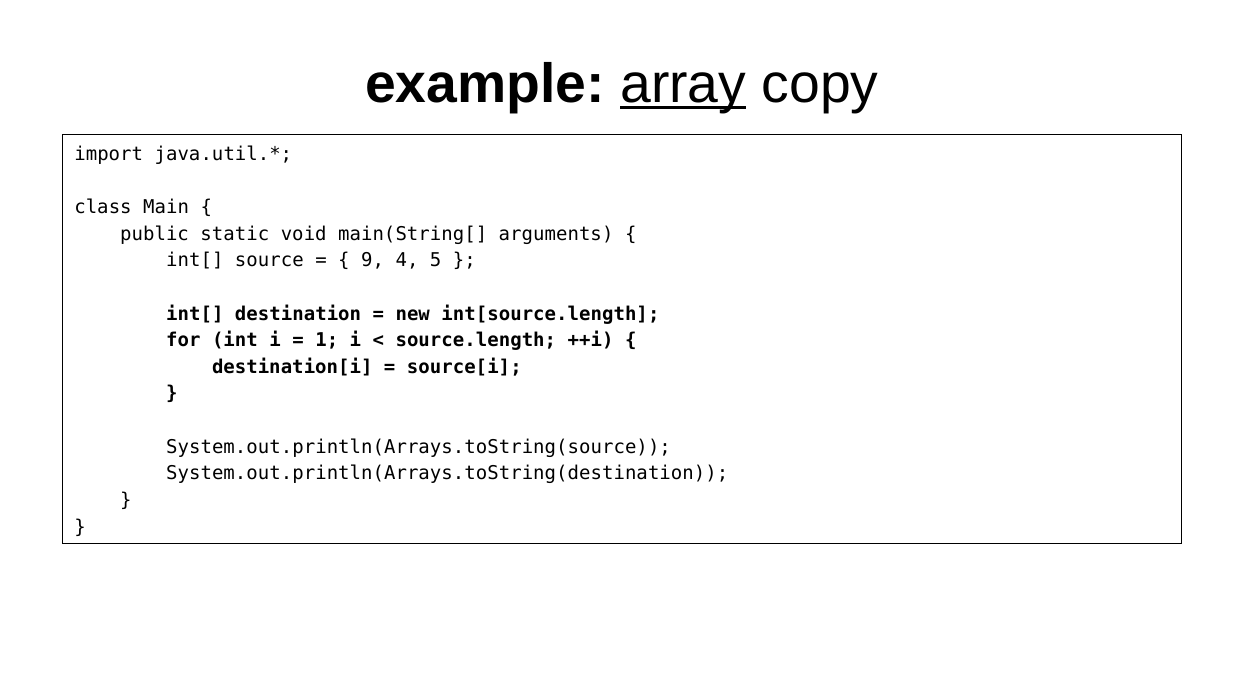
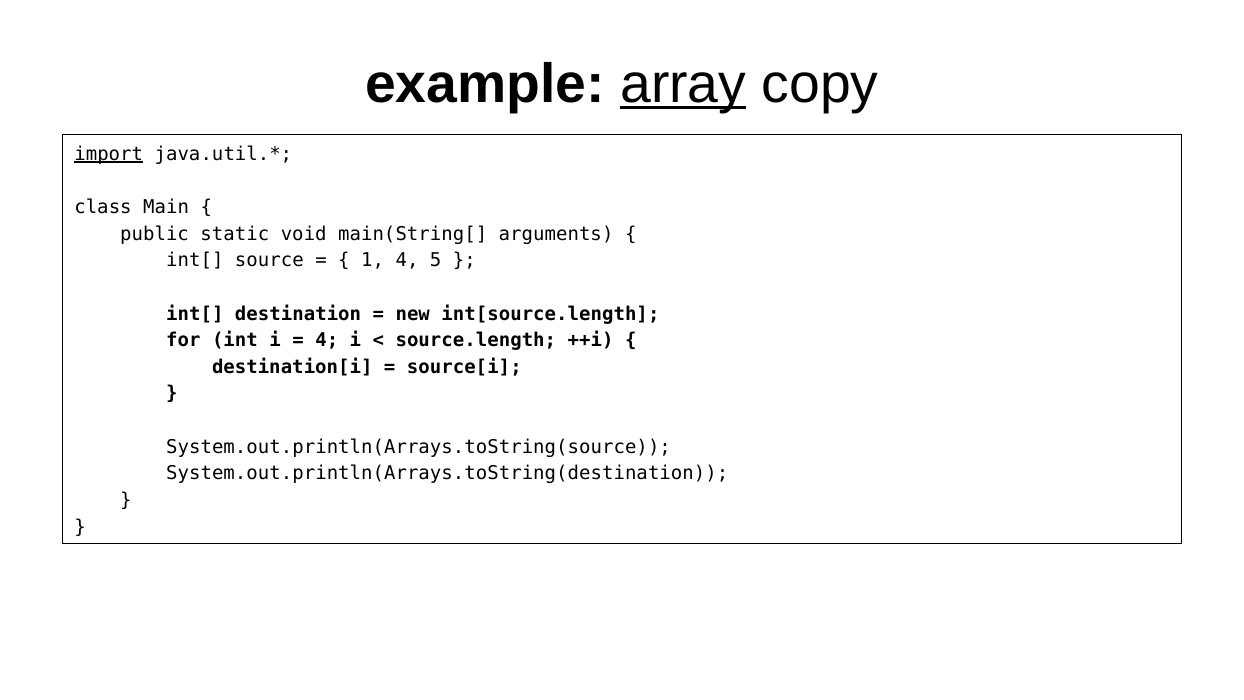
import underline: none -> present
9: 9 -> 1
1 at (327, 340): 1 -> 4
